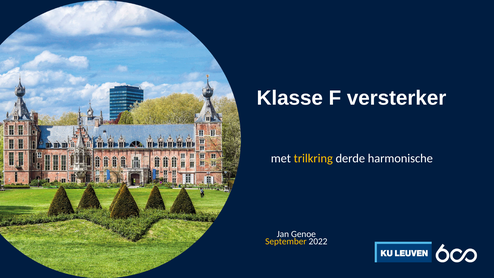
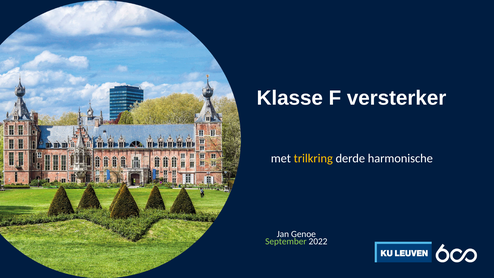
September colour: yellow -> light green
